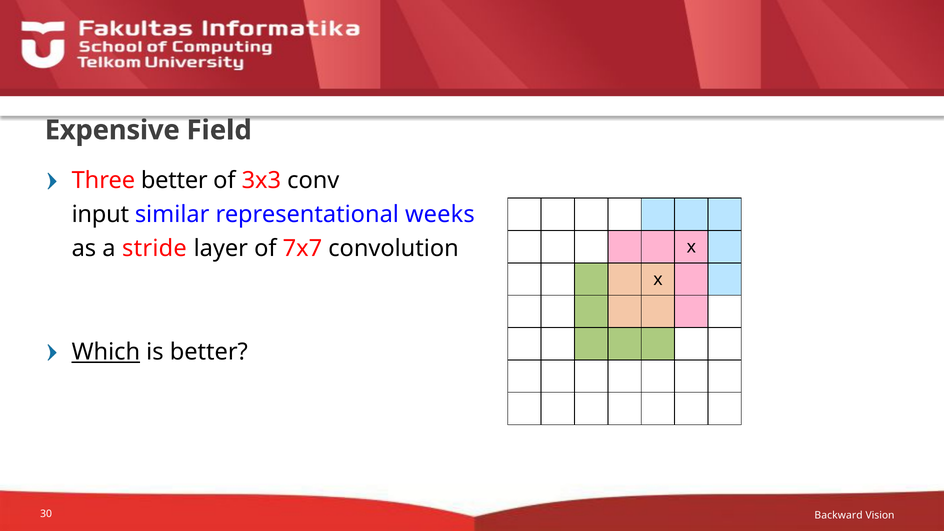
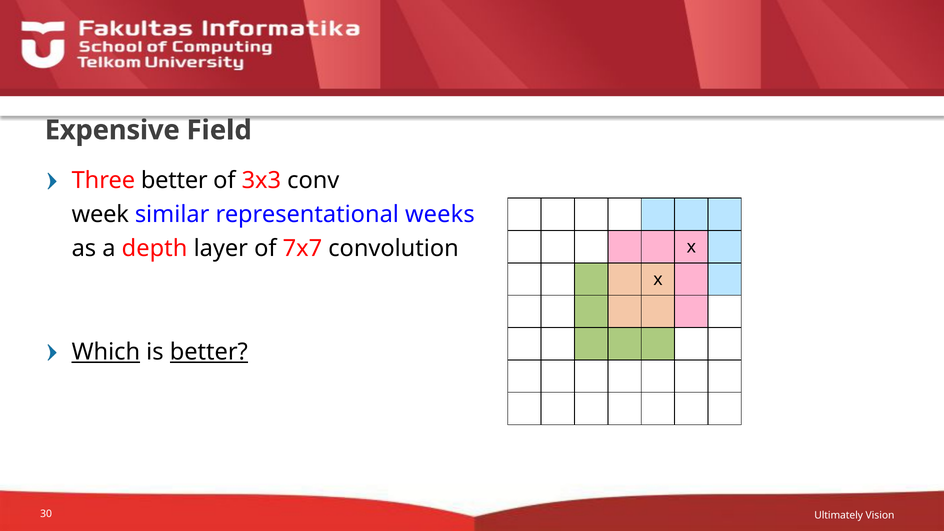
input: input -> week
stride: stride -> depth
better at (209, 352) underline: none -> present
Backward: Backward -> Ultimately
